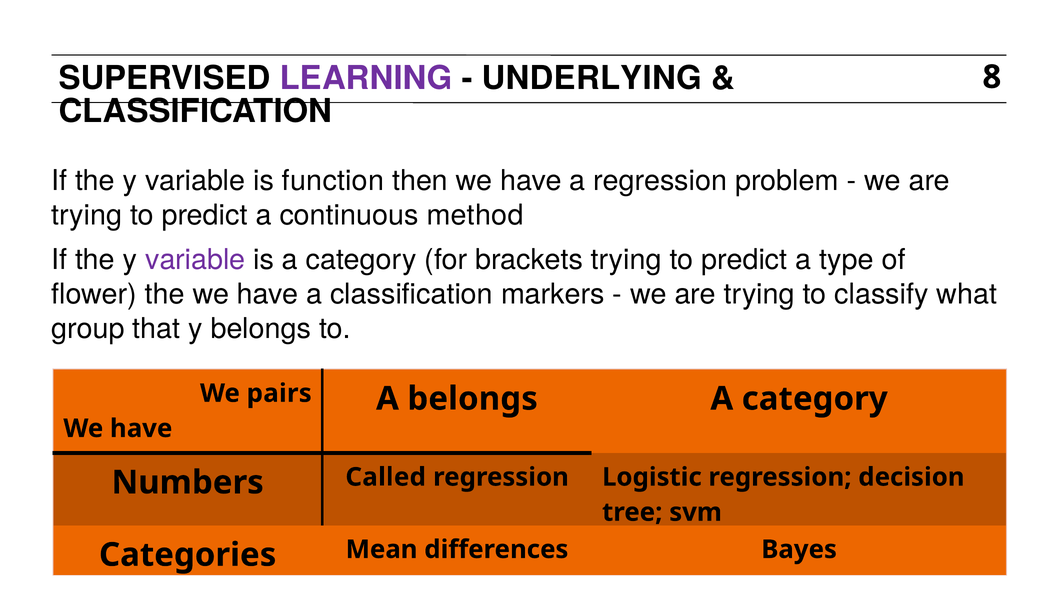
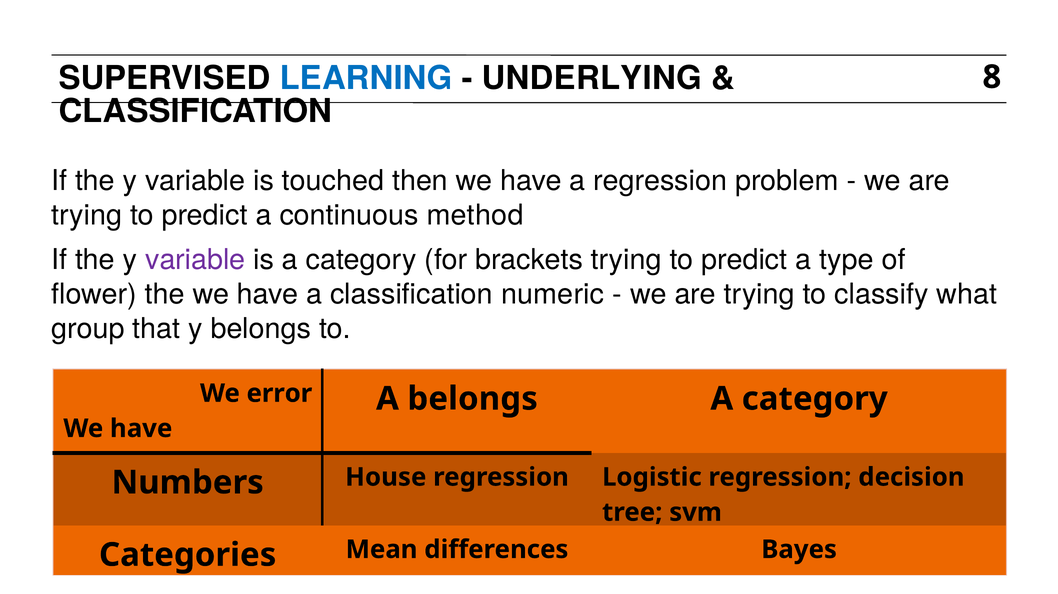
LEARNING colour: purple -> blue
function: function -> touched
markers: markers -> numeric
pairs: pairs -> error
Called: Called -> House
